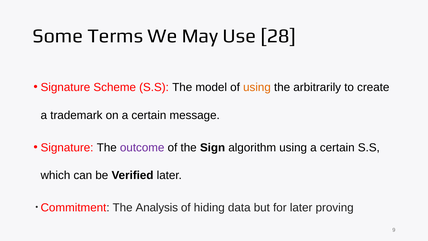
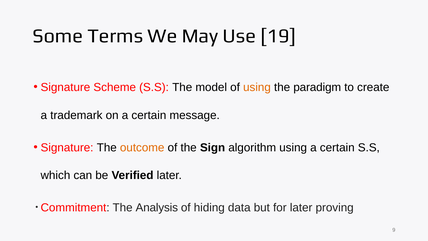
28: 28 -> 19
arbitrarily: arbitrarily -> paradigm
outcome colour: purple -> orange
